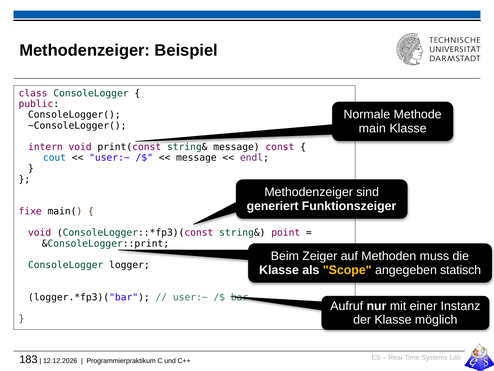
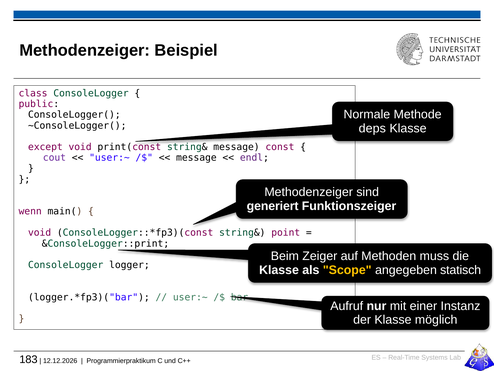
main: main -> deps
intern: intern -> except
cout colour: blue -> purple
fixe: fixe -> wenn
